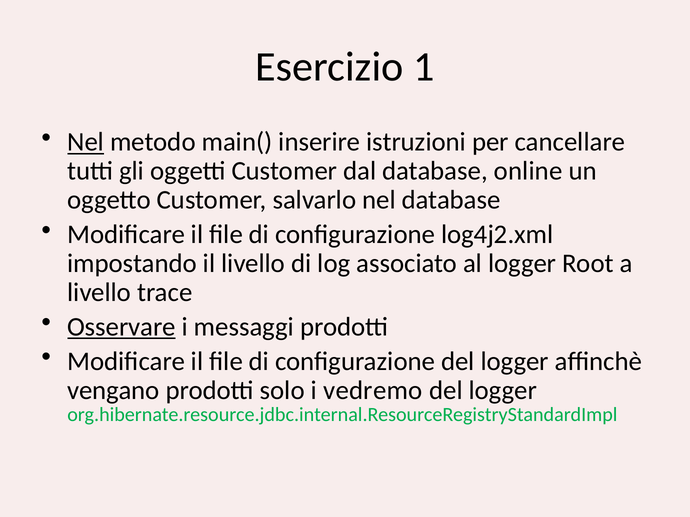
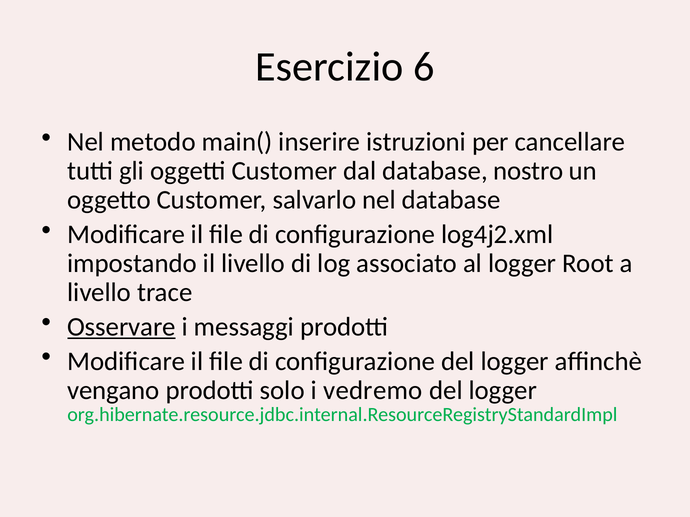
1: 1 -> 6
Nel at (86, 142) underline: present -> none
online: online -> nostro
